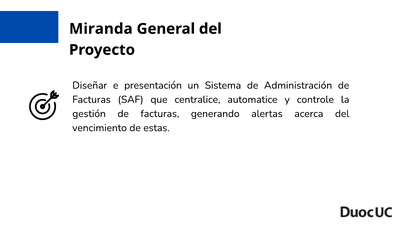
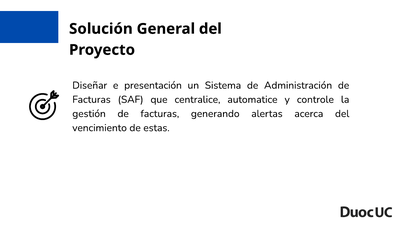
Miranda: Miranda -> Solución
